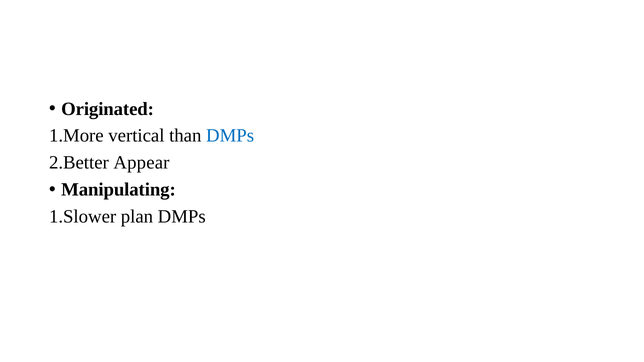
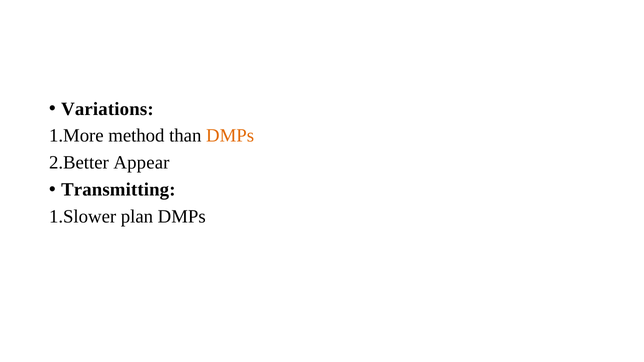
Originated: Originated -> Variations
vertical: vertical -> method
DMPs at (230, 136) colour: blue -> orange
Manipulating: Manipulating -> Transmitting
